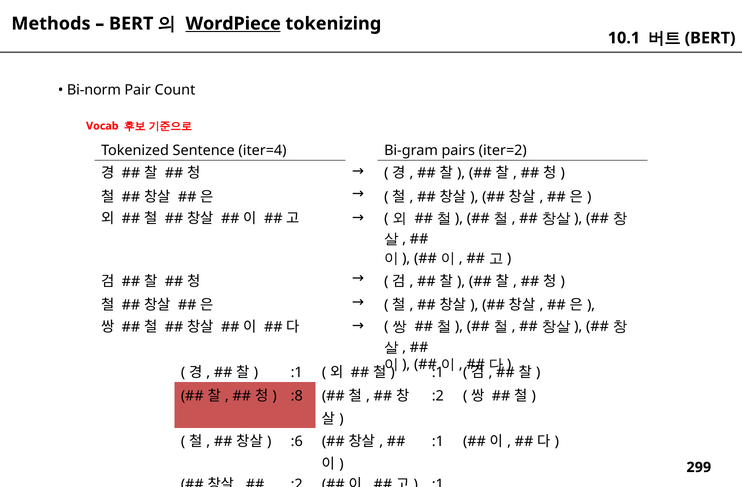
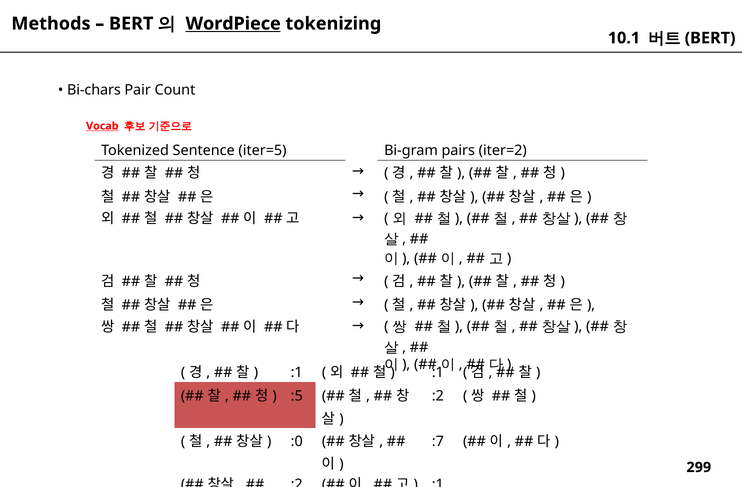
Bi-norm: Bi-norm -> Bi-chars
Vocab underline: none -> present
iter=4: iter=4 -> iter=5
:8: :8 -> :5
:6: :6 -> :0
:1 at (438, 442): :1 -> :7
